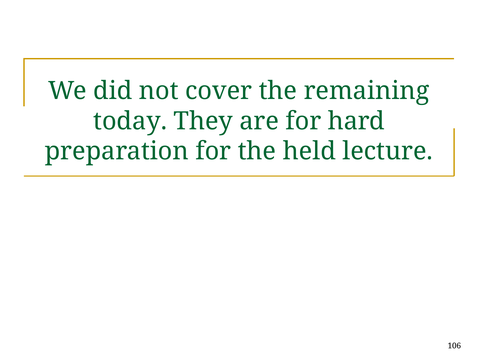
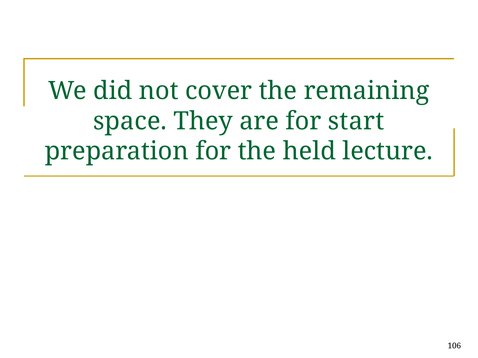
today: today -> space
hard: hard -> start
